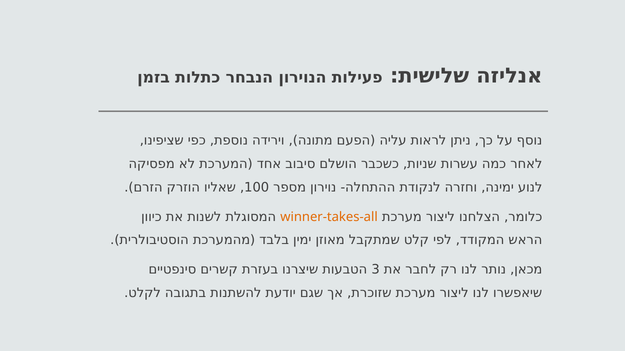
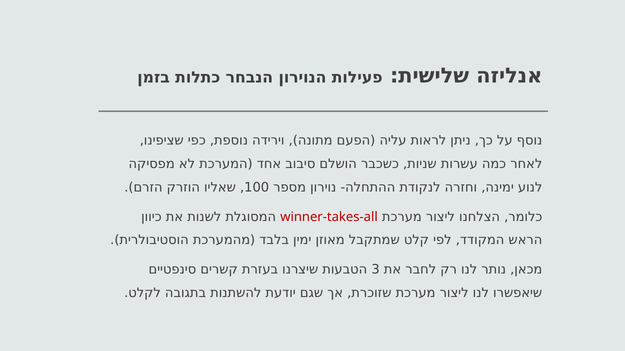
winner-takes-all colour: orange -> red
